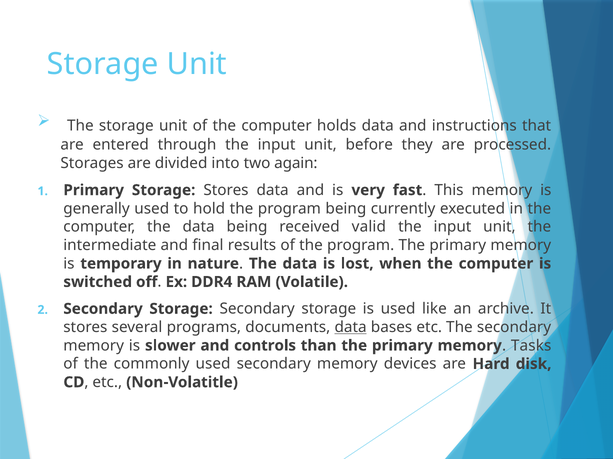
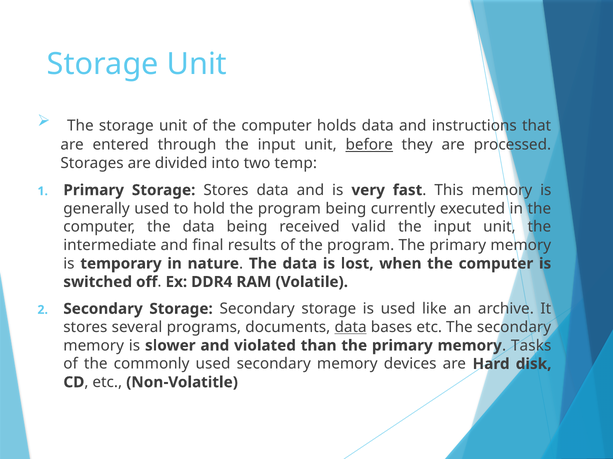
before underline: none -> present
again: again -> temp
controls: controls -> violated
